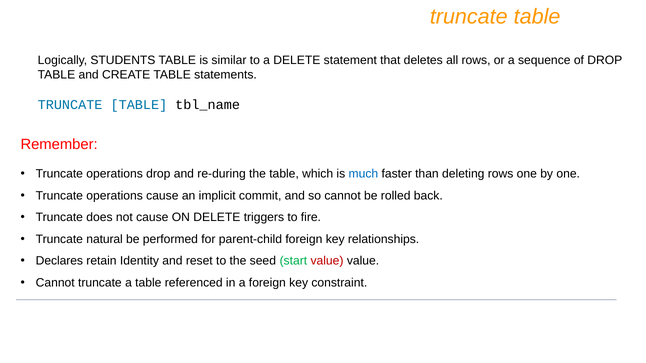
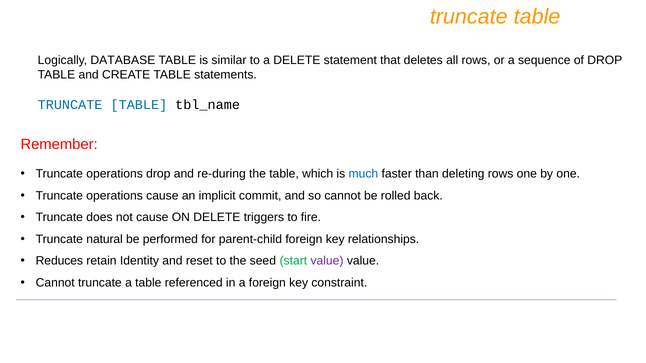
STUDENTS: STUDENTS -> DATABASE
Declares: Declares -> Reduces
value at (327, 261) colour: red -> purple
